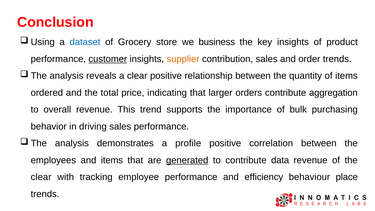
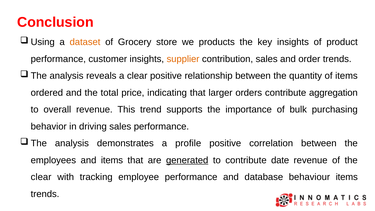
dataset colour: blue -> orange
business: business -> products
customer underline: present -> none
data: data -> date
efficiency: efficiency -> database
behaviour place: place -> items
